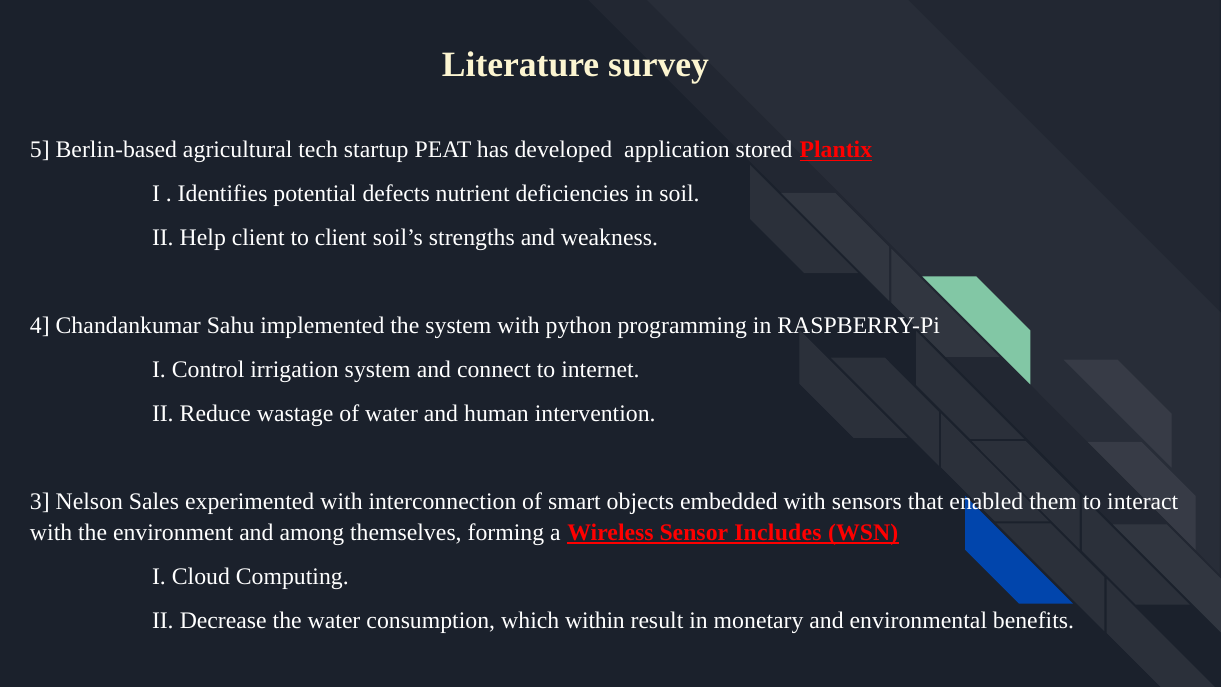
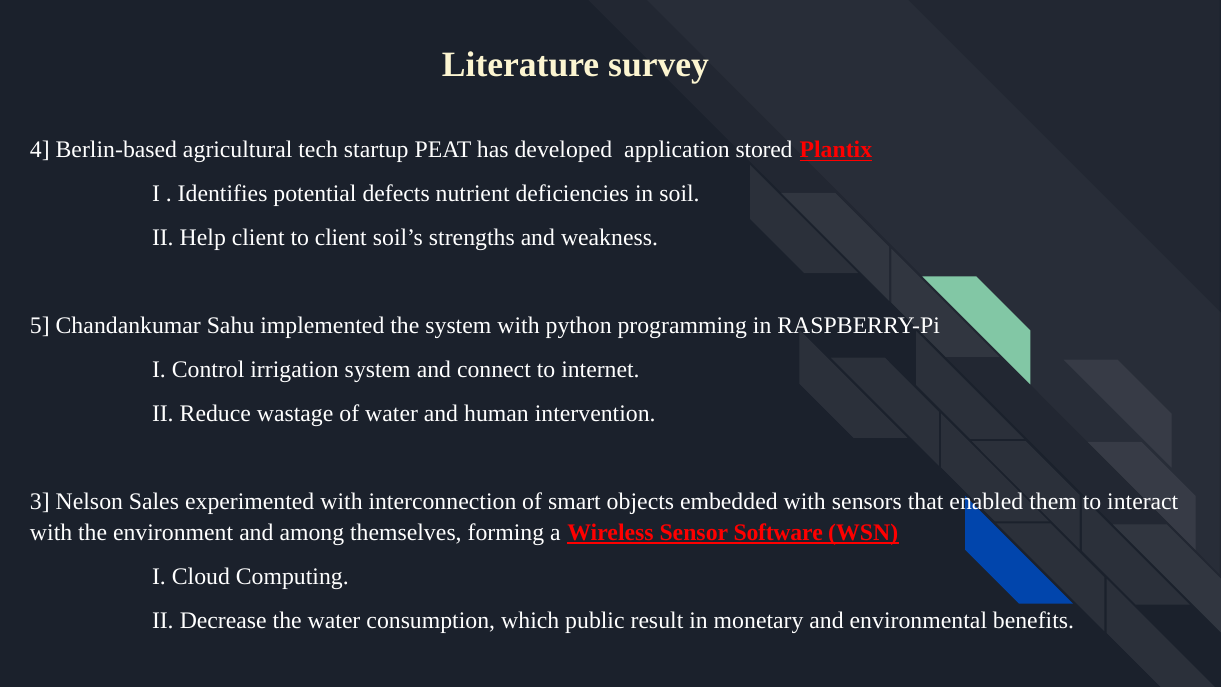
5: 5 -> 4
4: 4 -> 5
Includes: Includes -> Software
within: within -> public
